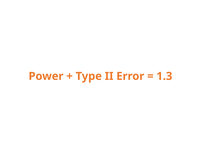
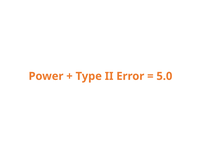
1.3: 1.3 -> 5.0
